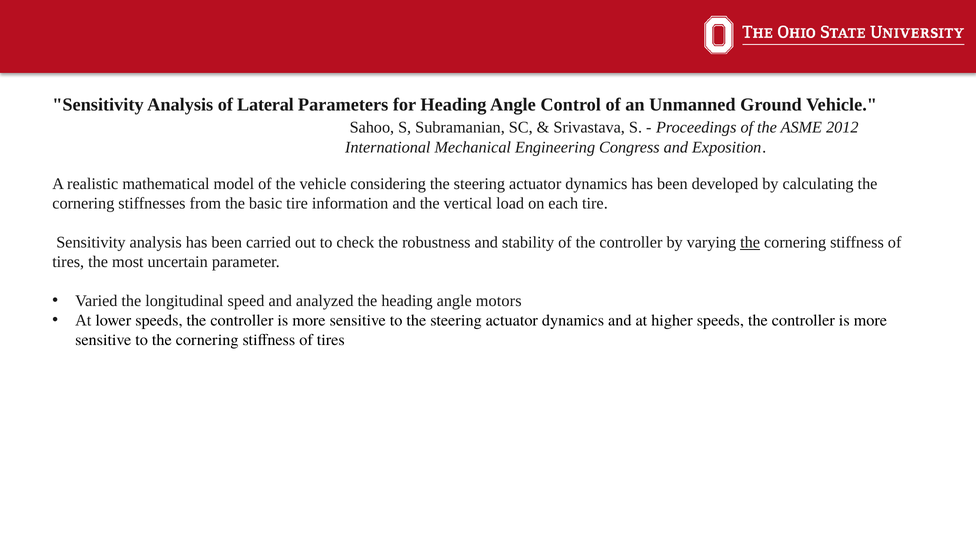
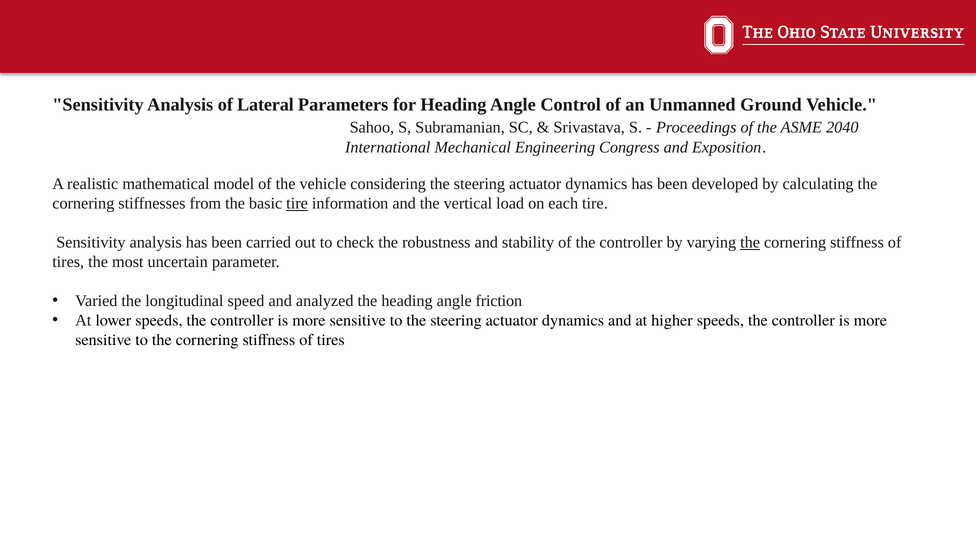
2012: 2012 -> 2040
tire at (297, 203) underline: none -> present
motors: motors -> friction
